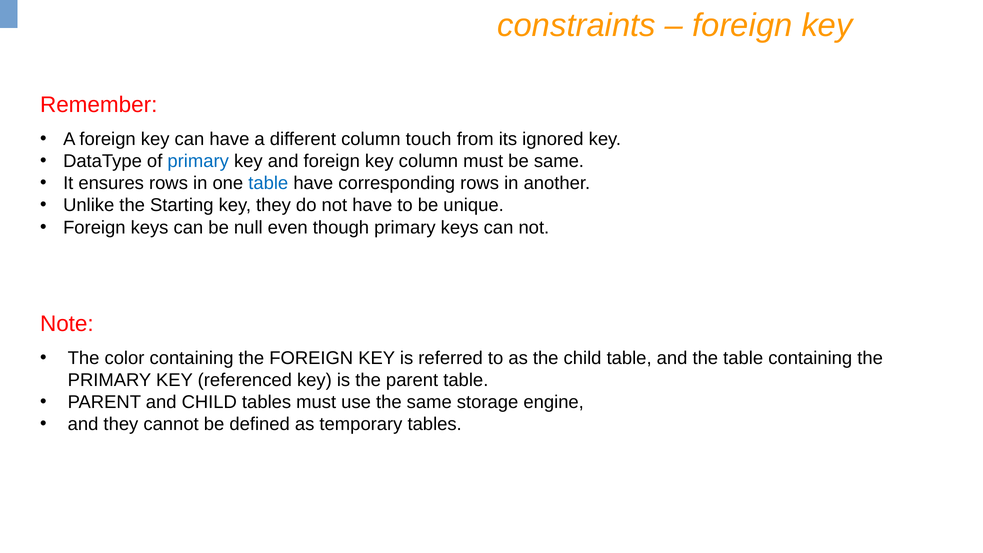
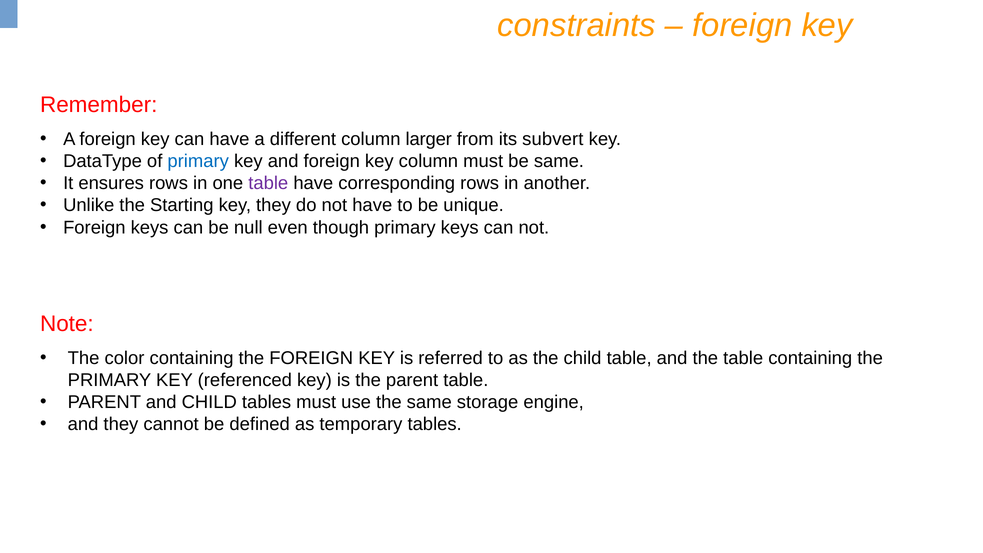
touch: touch -> larger
ignored: ignored -> subvert
table at (268, 183) colour: blue -> purple
